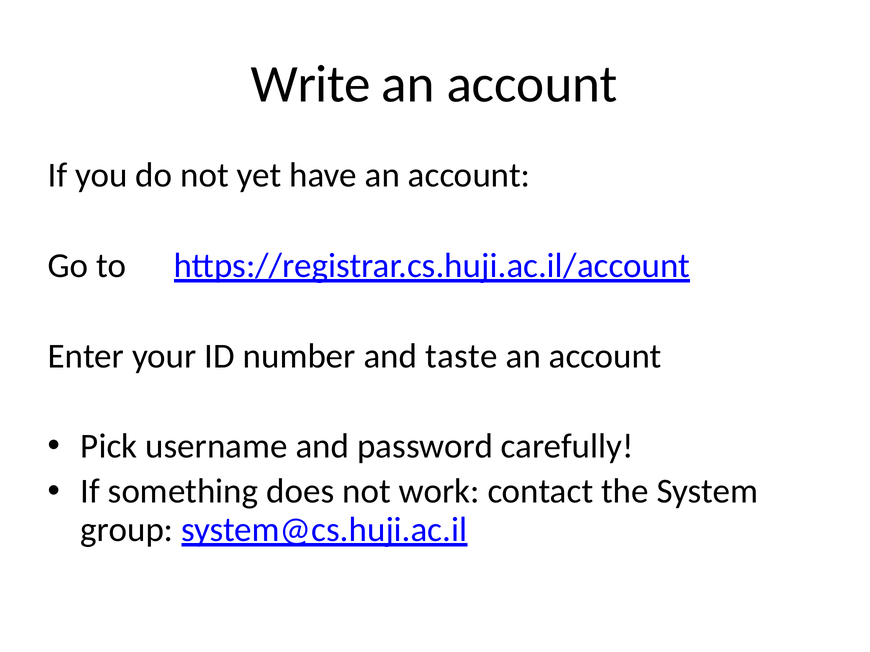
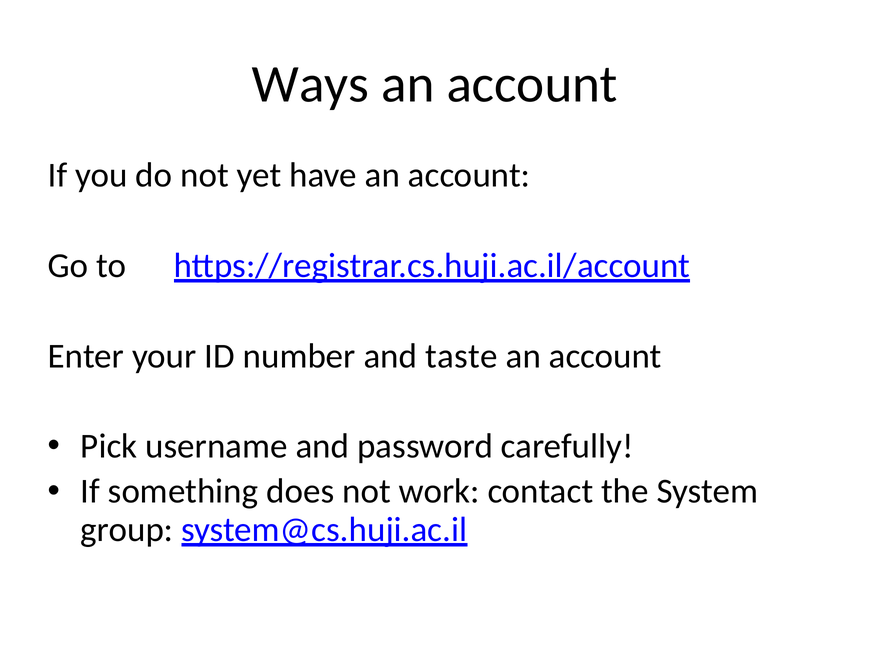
Write: Write -> Ways
